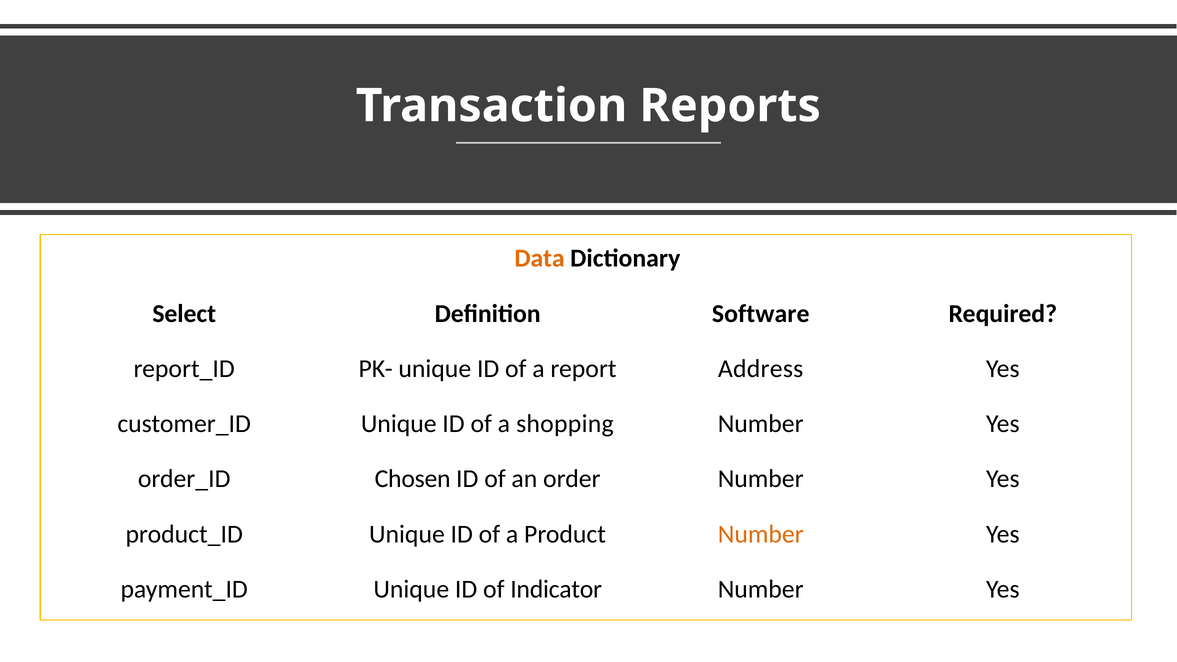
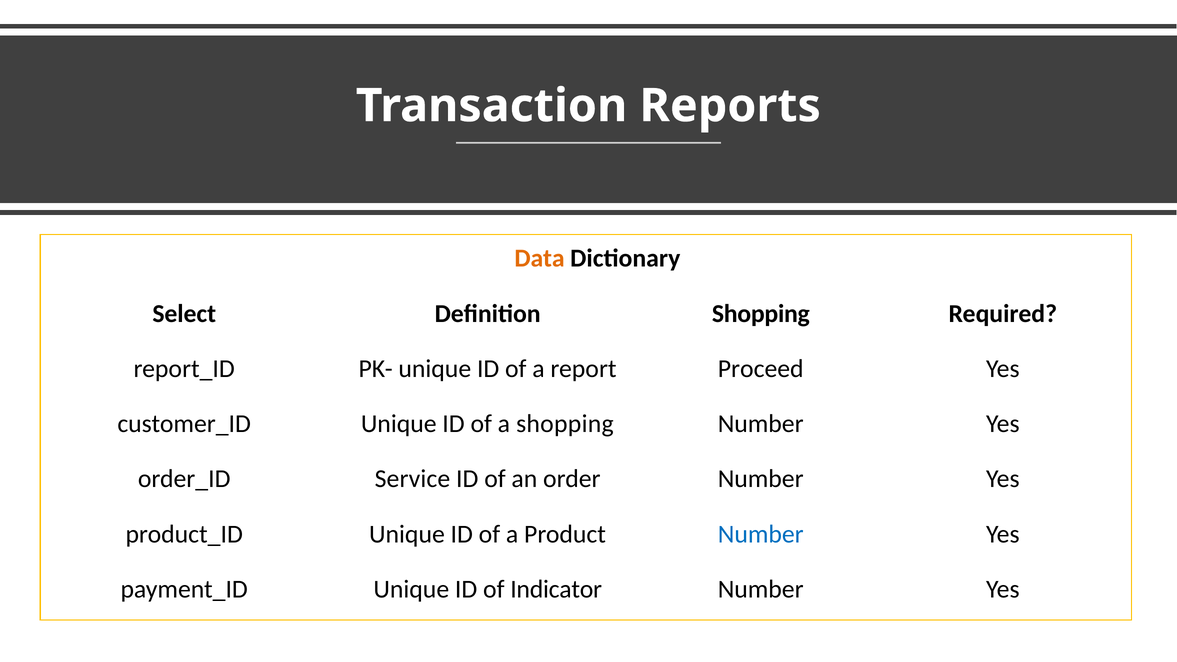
Definition Software: Software -> Shopping
Address: Address -> Proceed
Chosen: Chosen -> Service
Number at (761, 534) colour: orange -> blue
